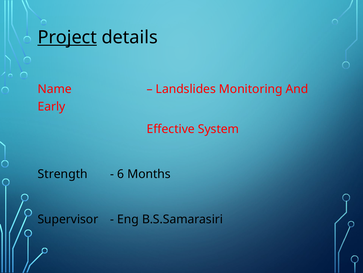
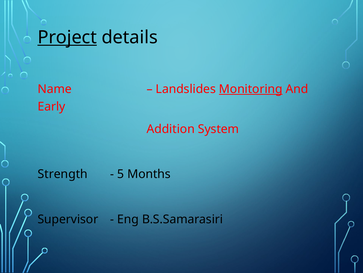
Monitoring underline: none -> present
Effective: Effective -> Addition
6: 6 -> 5
